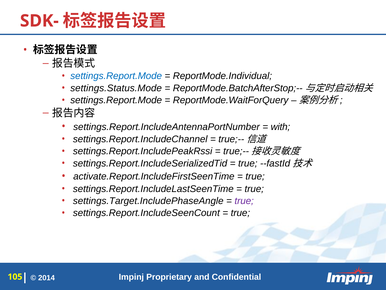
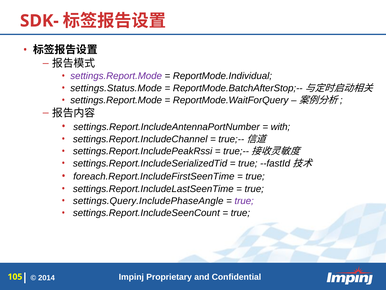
settings.Report.Mode at (116, 76) colour: blue -> purple
activate.Report.IncludeFirstSeenTime: activate.Report.IncludeFirstSeenTime -> foreach.Report.IncludeFirstSeenTime
settings.Target.IncludePhaseAngle: settings.Target.IncludePhaseAngle -> settings.Query.IncludePhaseAngle
